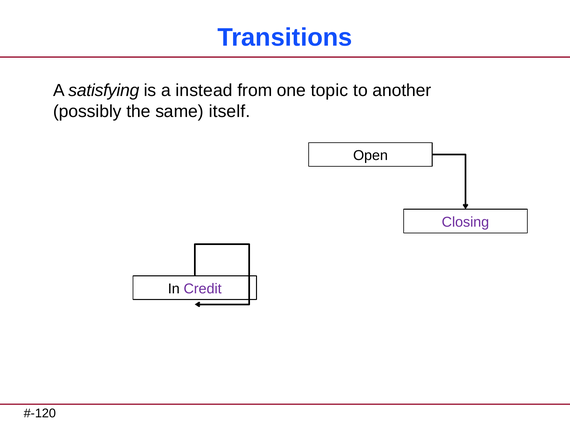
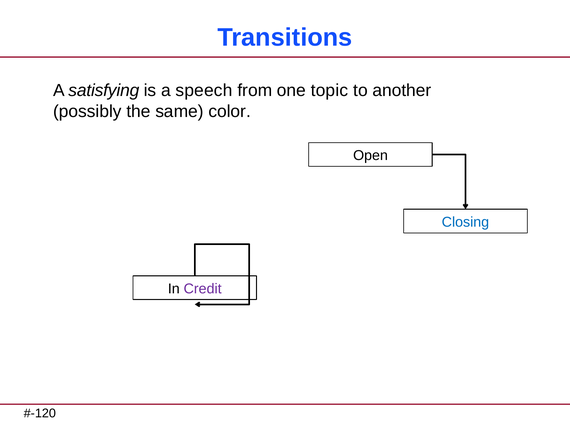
instead: instead -> speech
itself: itself -> color
Closing colour: purple -> blue
